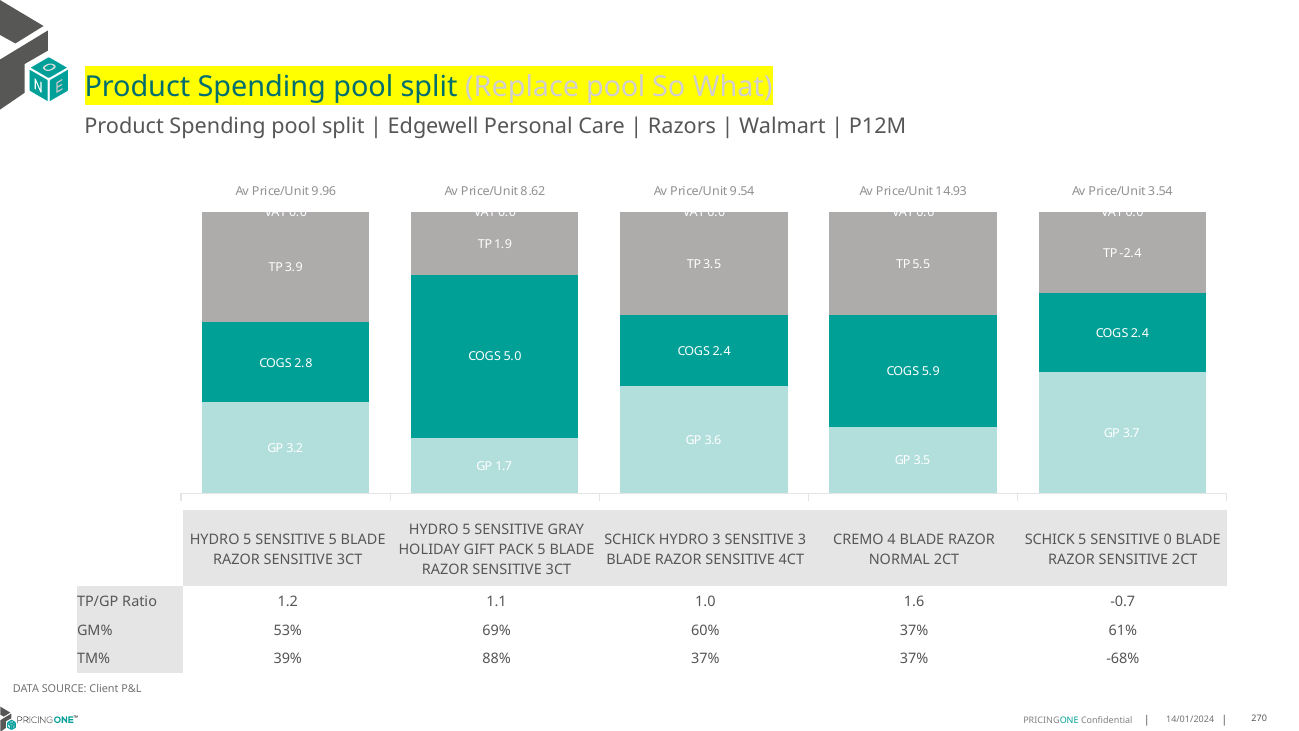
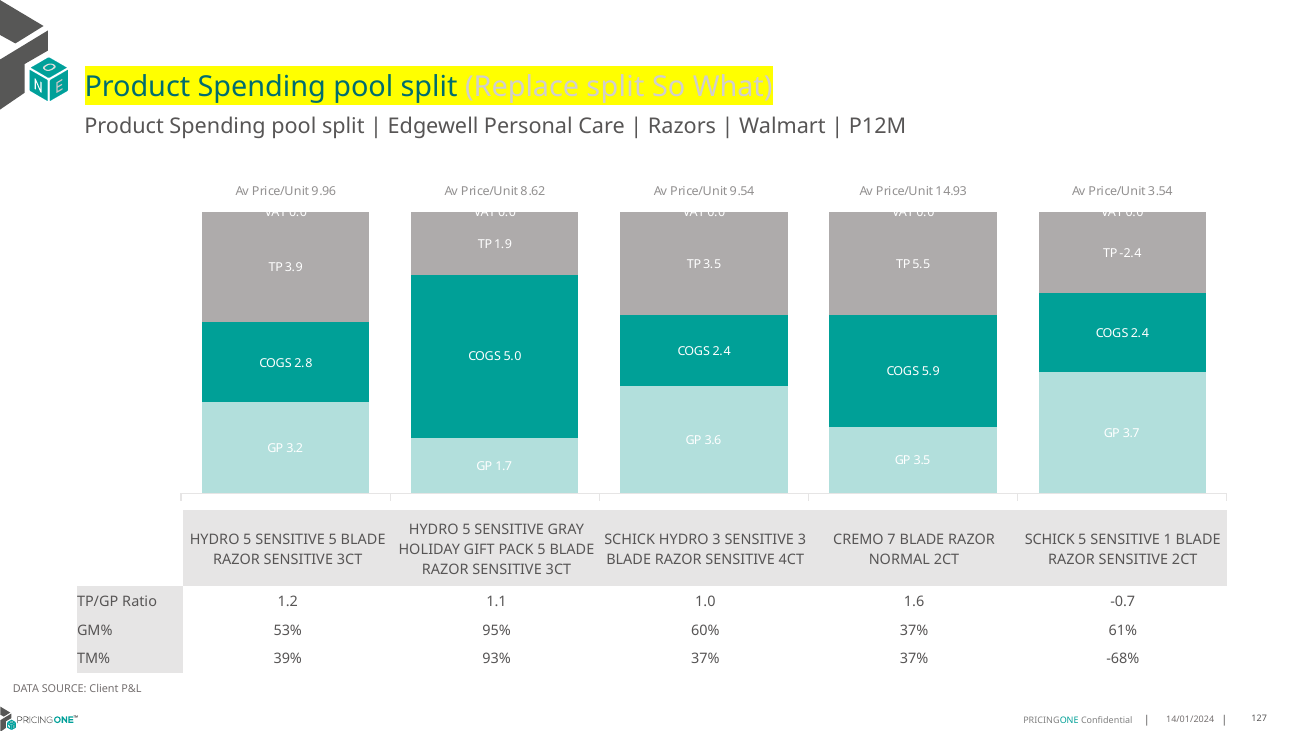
Replace pool: pool -> split
4: 4 -> 7
0: 0 -> 1
69%: 69% -> 95%
88%: 88% -> 93%
270: 270 -> 127
